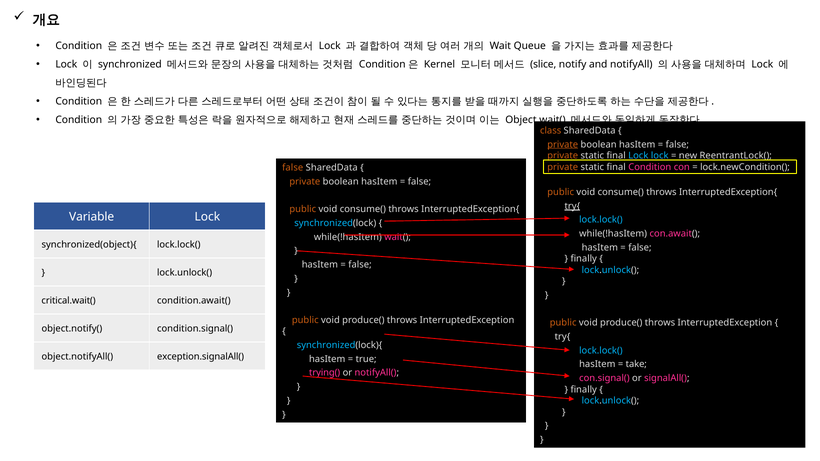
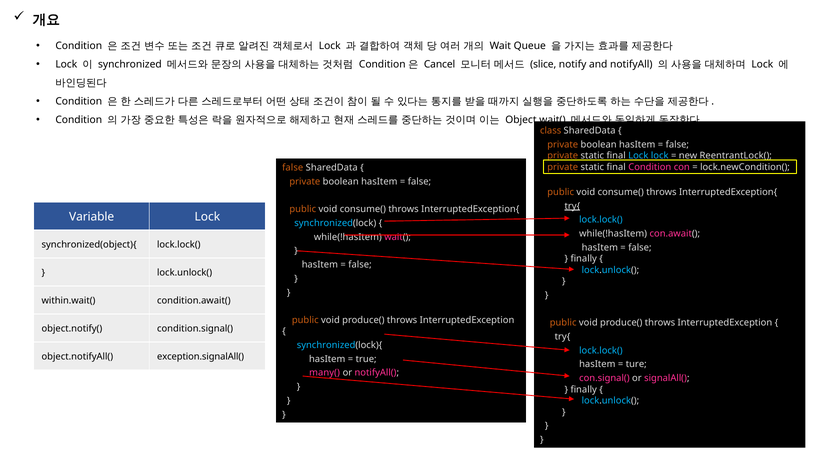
Kernel: Kernel -> Cancel
private at (563, 144) underline: present -> none
critical.wait(: critical.wait( -> within.wait(
take: take -> ture
trying(: trying( -> many(
